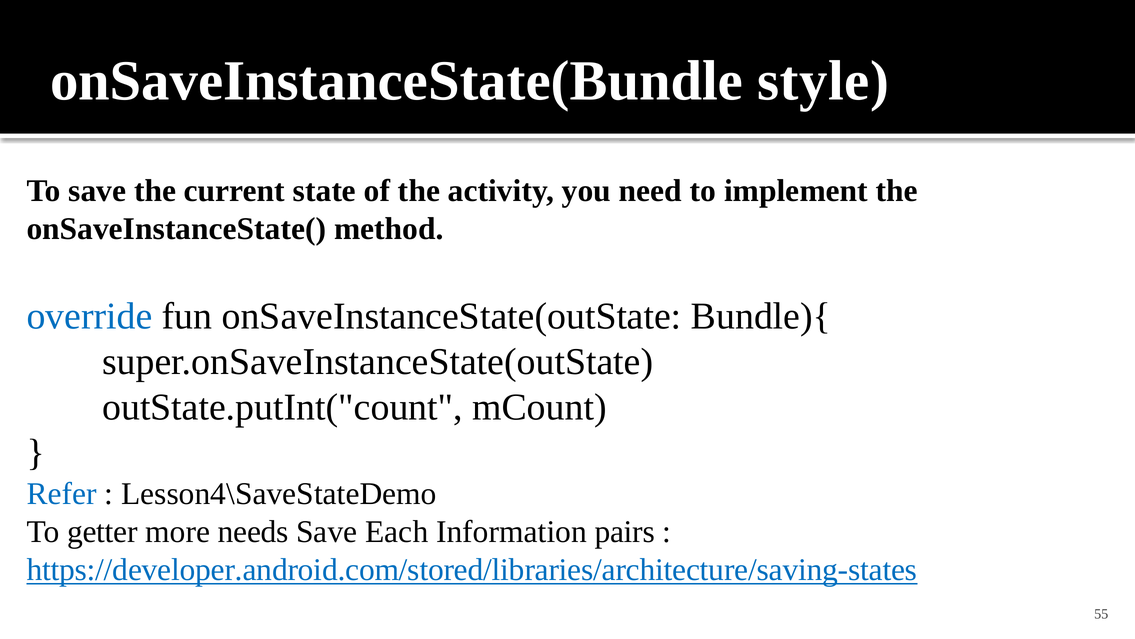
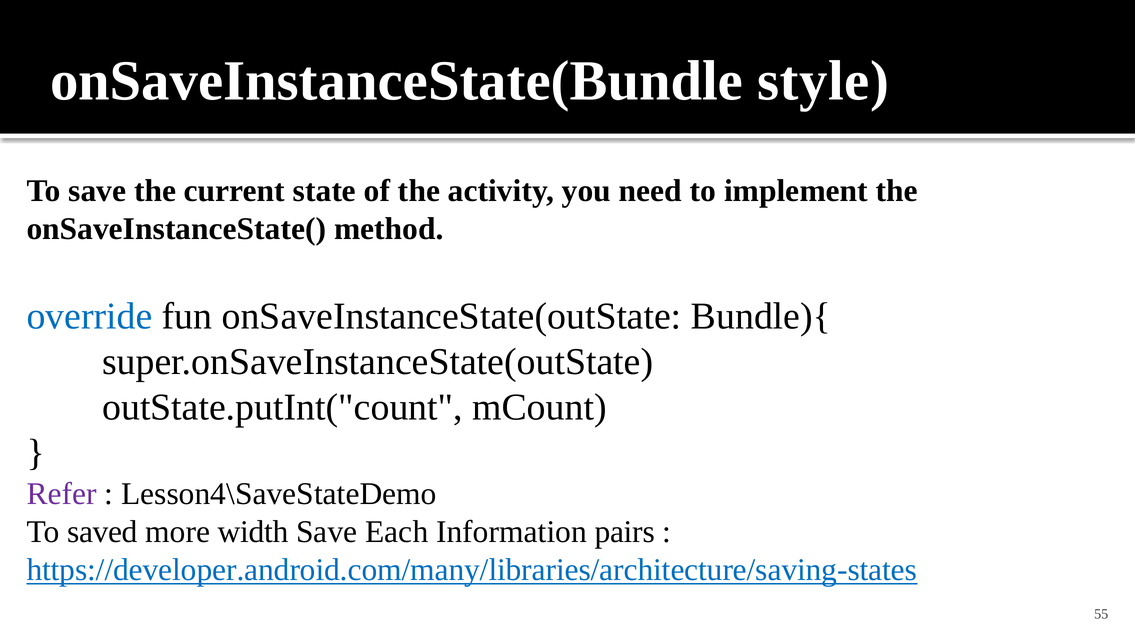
Refer colour: blue -> purple
getter: getter -> saved
needs: needs -> width
https://developer.android.com/stored/libraries/architecture/saving-states: https://developer.android.com/stored/libraries/architecture/saving-states -> https://developer.android.com/many/libraries/architecture/saving-states
